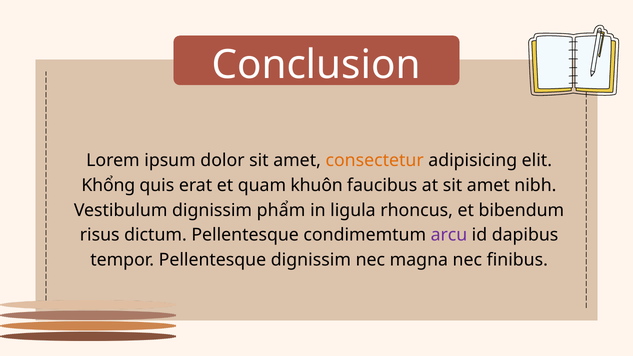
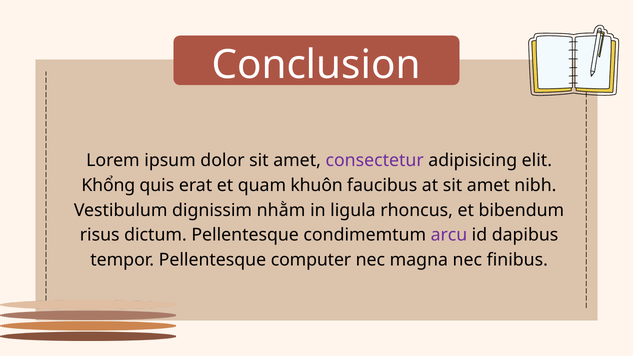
consectetur colour: orange -> purple
phẩm: phẩm -> nhằm
Pellentesque dignissim: dignissim -> computer
